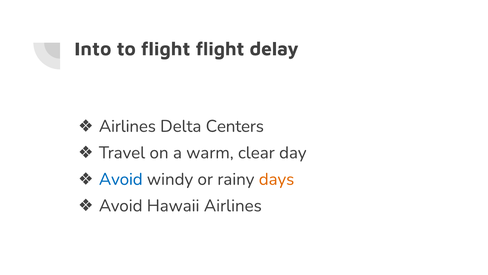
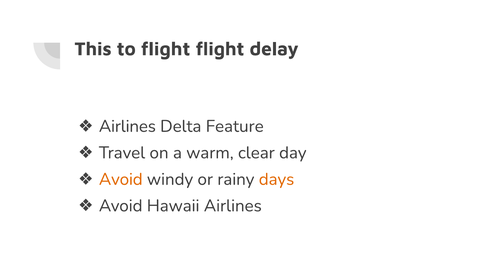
Into: Into -> This
Centers: Centers -> Feature
Avoid at (121, 179) colour: blue -> orange
